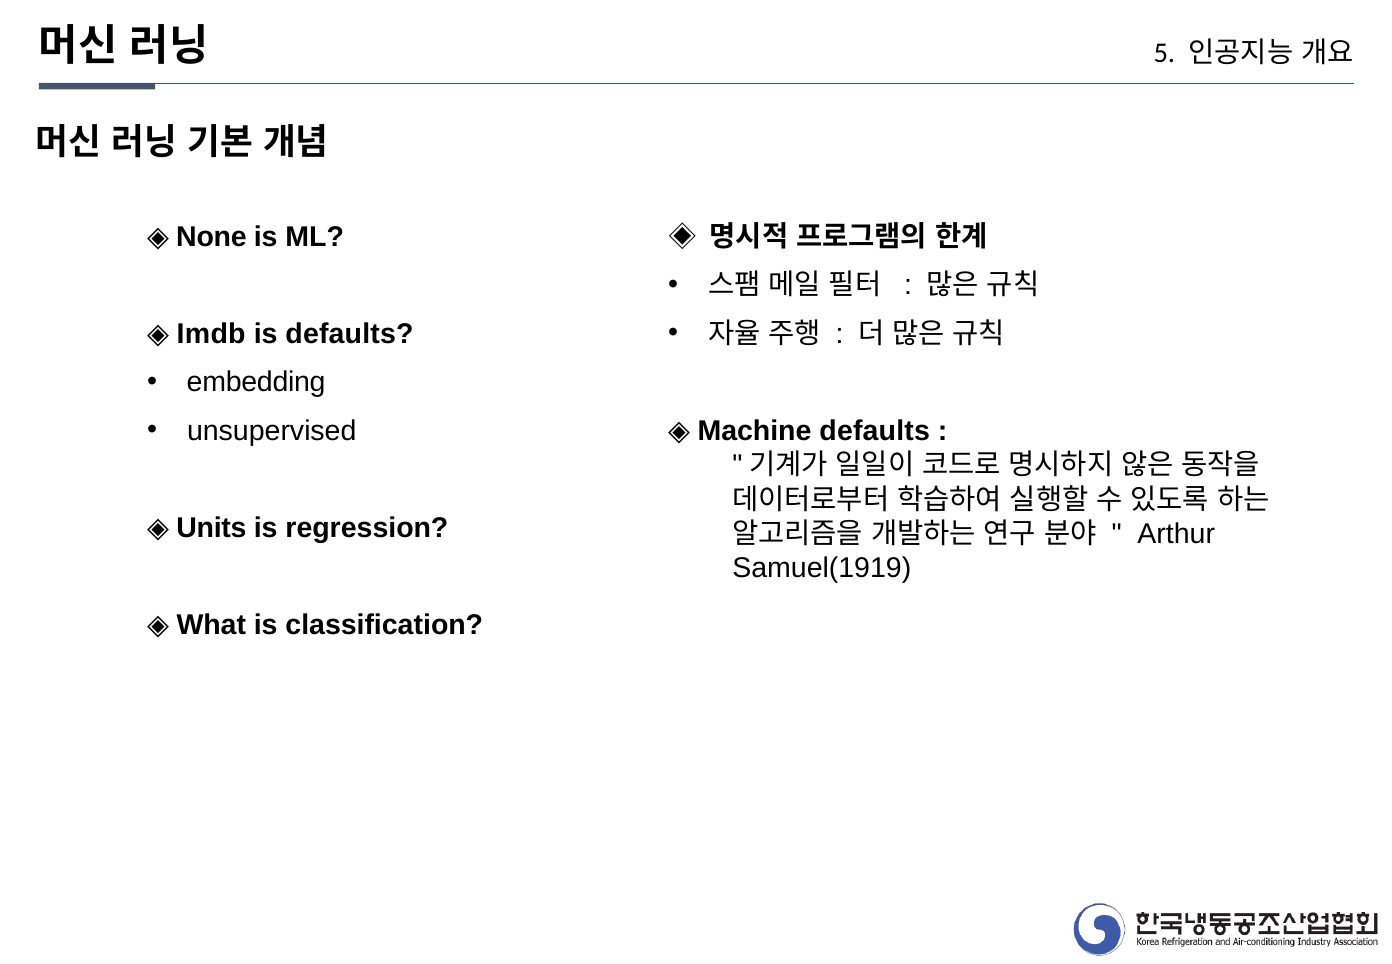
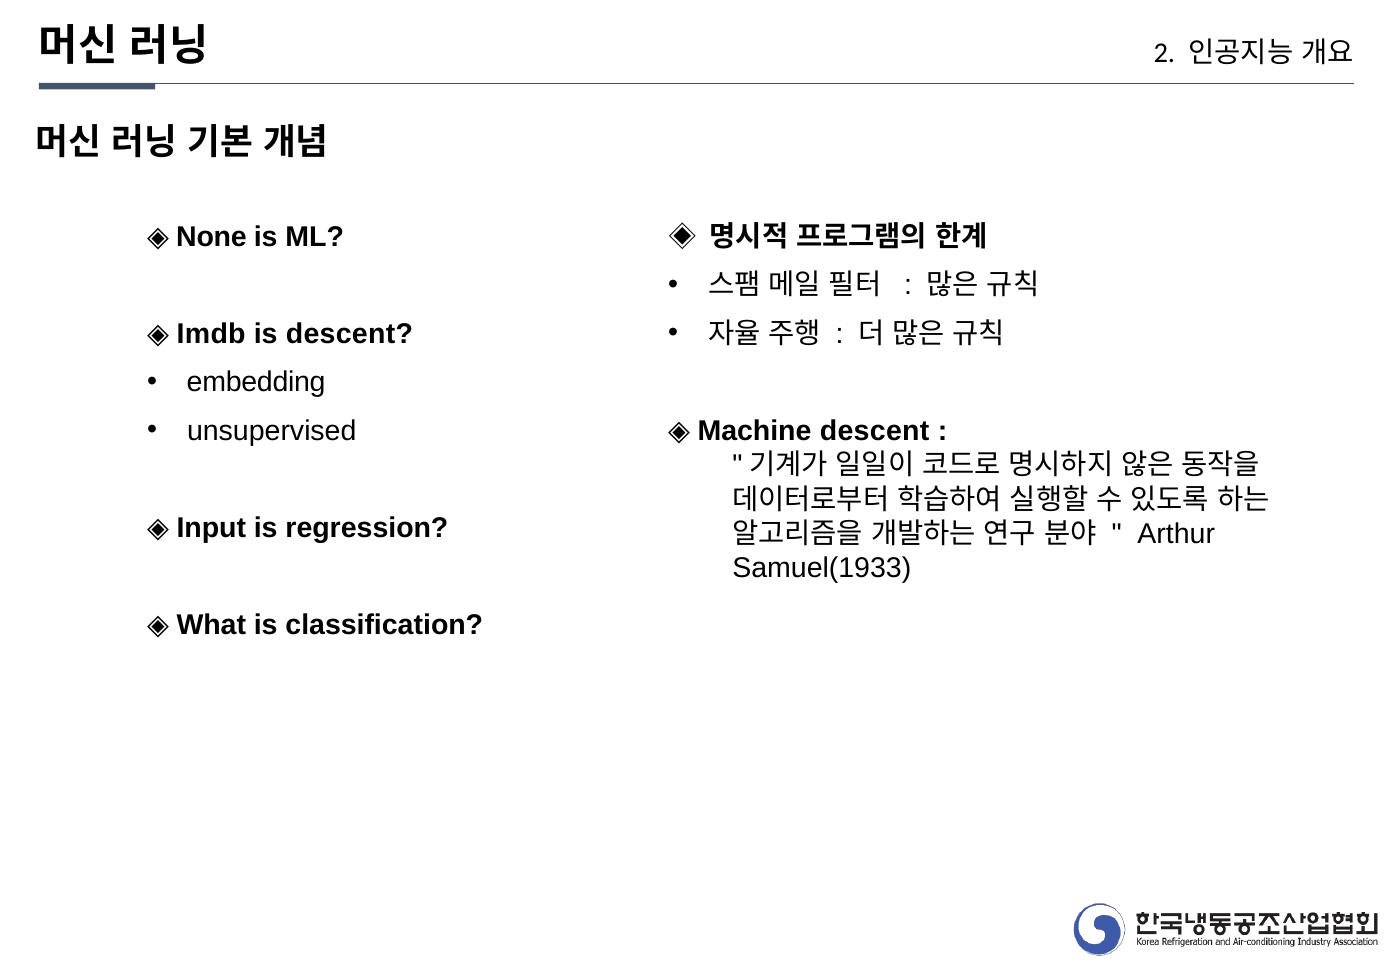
5: 5 -> 2
is defaults: defaults -> descent
Machine defaults: defaults -> descent
Units: Units -> Input
Samuel(1919: Samuel(1919 -> Samuel(1933
